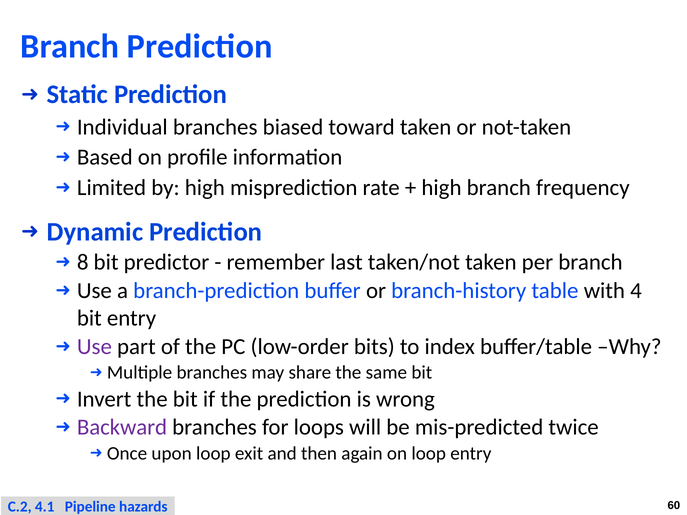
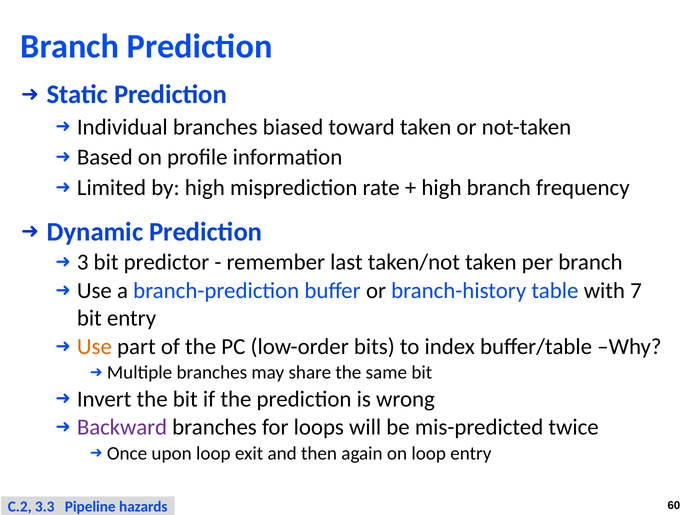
8: 8 -> 3
4: 4 -> 7
Use at (94, 347) colour: purple -> orange
4.1: 4.1 -> 3.3
